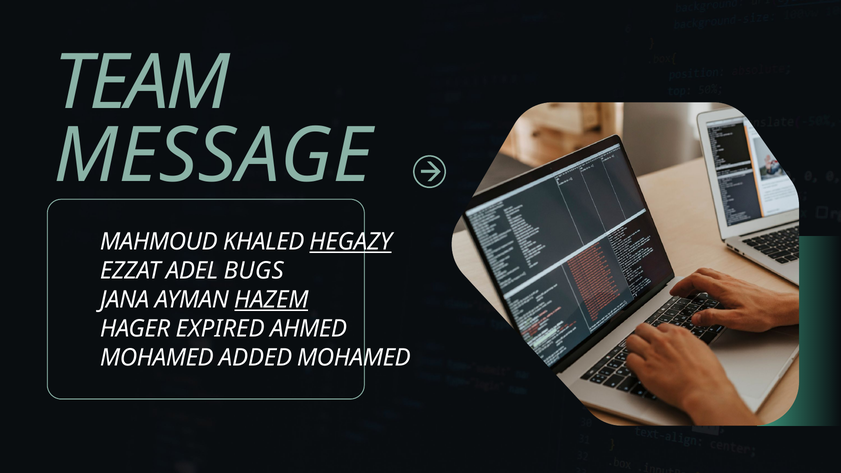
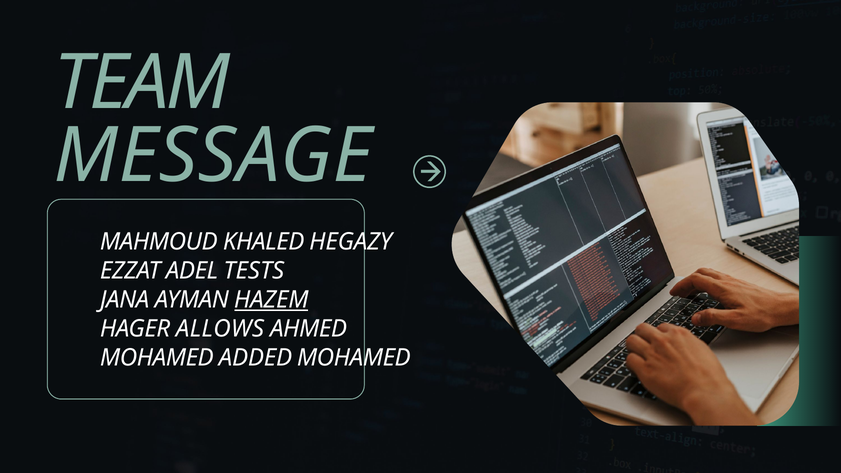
HEGAZY underline: present -> none
BUGS: BUGS -> TESTS
EXPIRED: EXPIRED -> ALLOWS
